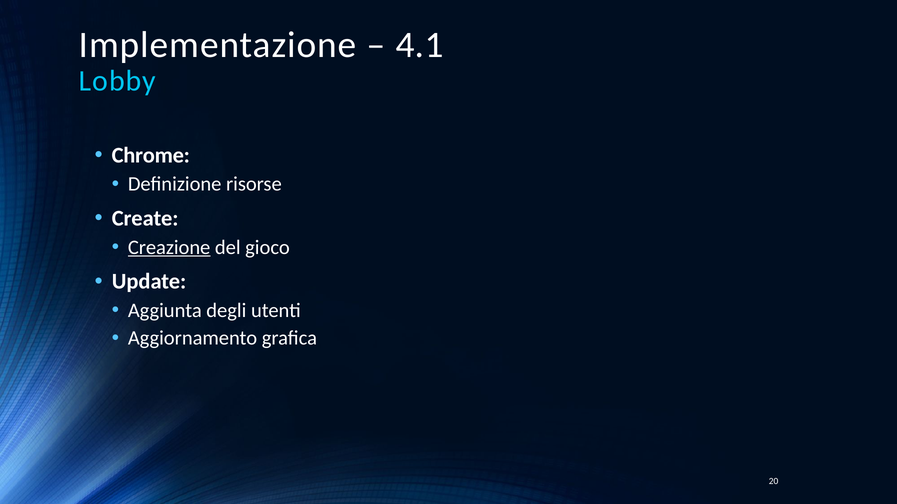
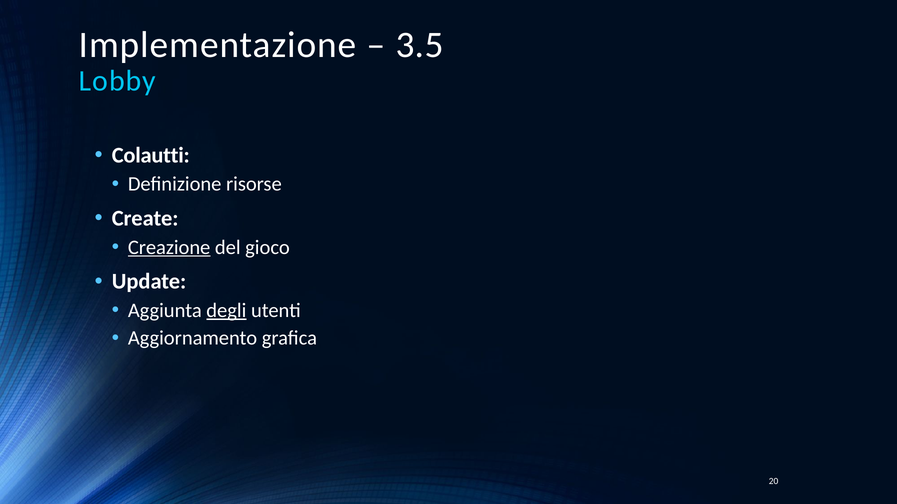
4.1: 4.1 -> 3.5
Chrome: Chrome -> Colautti
degli underline: none -> present
